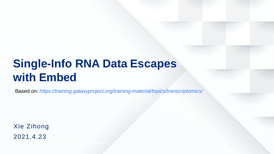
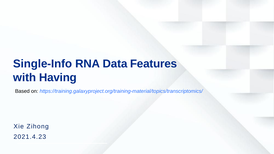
Escapes: Escapes -> Features
Embed: Embed -> Having
